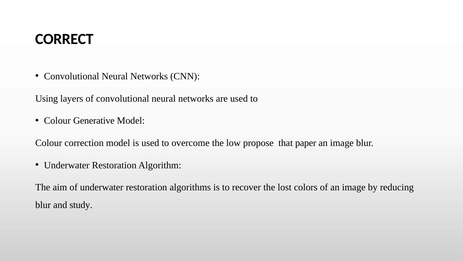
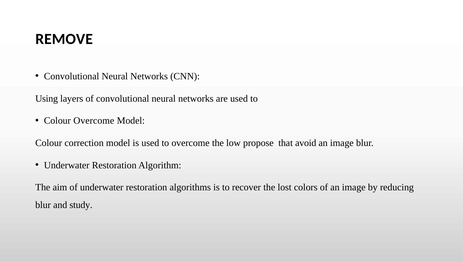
CORRECT: CORRECT -> REMOVE
Colour Generative: Generative -> Overcome
paper: paper -> avoid
